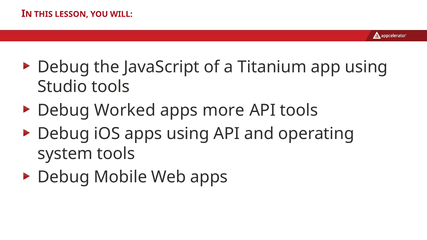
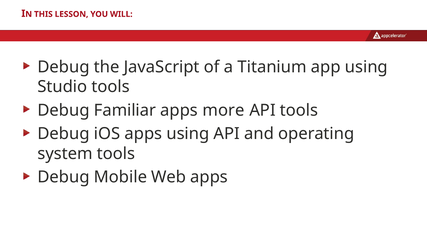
Worked: Worked -> Familiar
